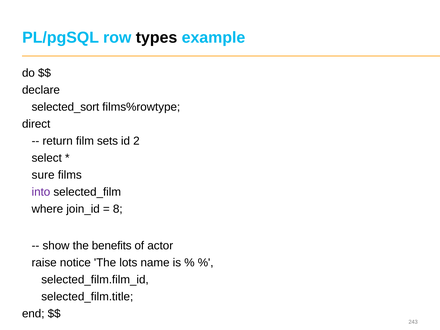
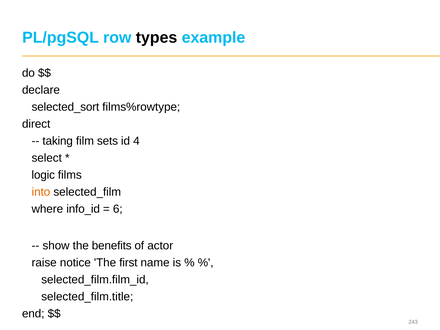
return: return -> taking
2: 2 -> 4
sure: sure -> logic
into colour: purple -> orange
join_id: join_id -> info_id
8: 8 -> 6
lots: lots -> first
